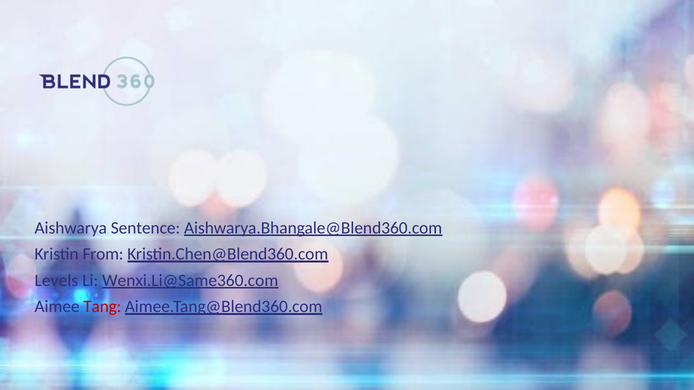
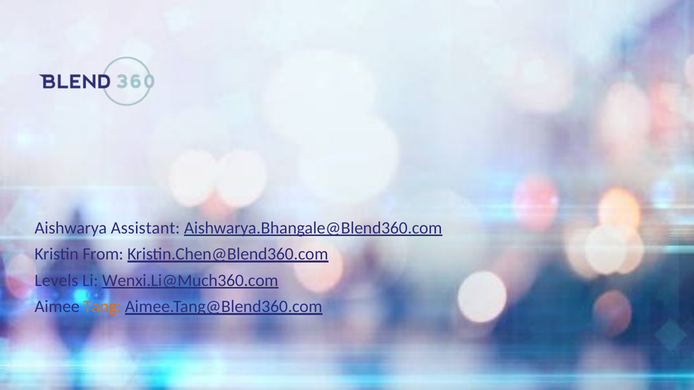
Sentence: Sentence -> Assistant
Wenxi.Li@Same360.com: Wenxi.Li@Same360.com -> Wenxi.Li@Much360.com
Tang colour: red -> orange
